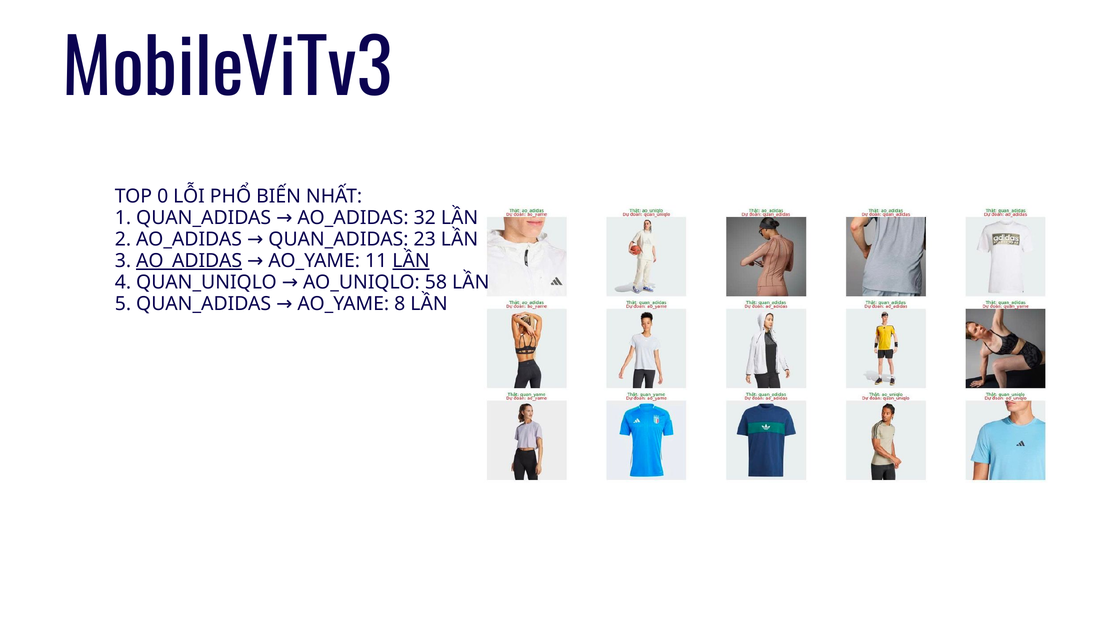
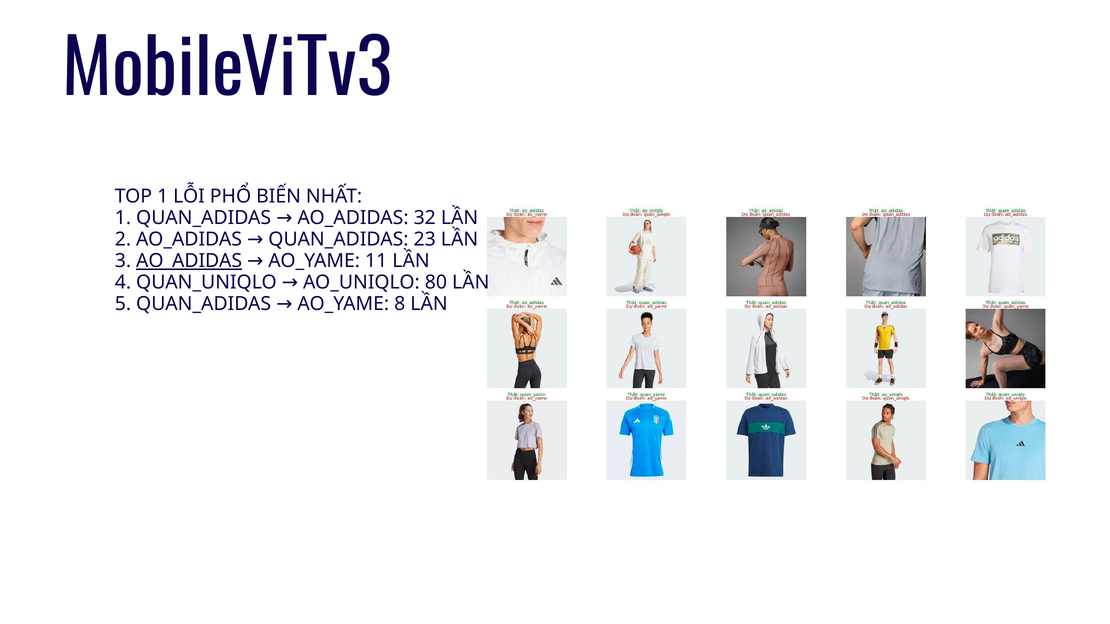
TOP 0: 0 -> 1
LẦN at (411, 261) underline: present -> none
58: 58 -> 80
